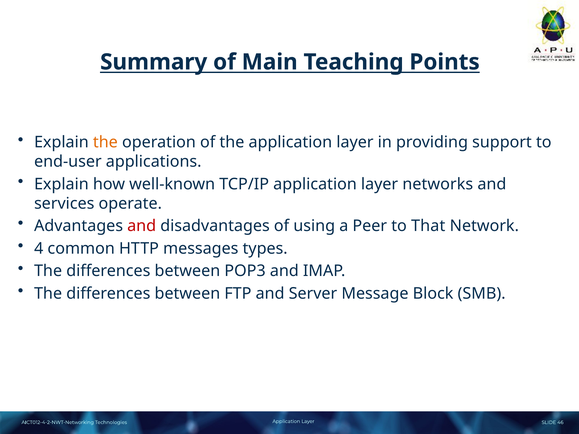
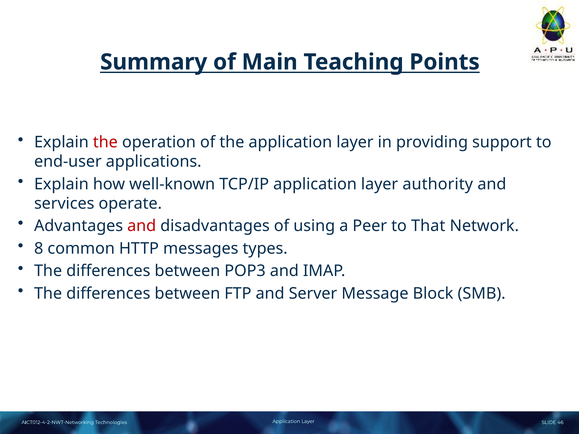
the at (105, 142) colour: orange -> red
networks: networks -> authority
4: 4 -> 8
